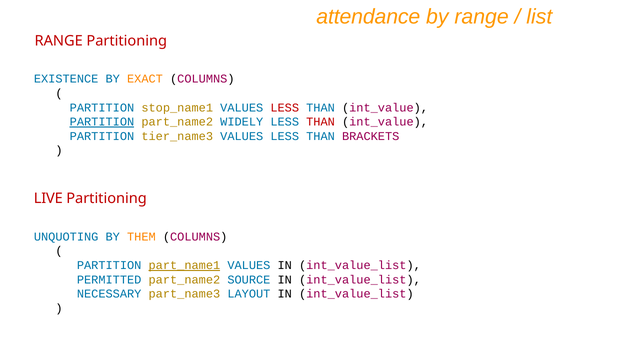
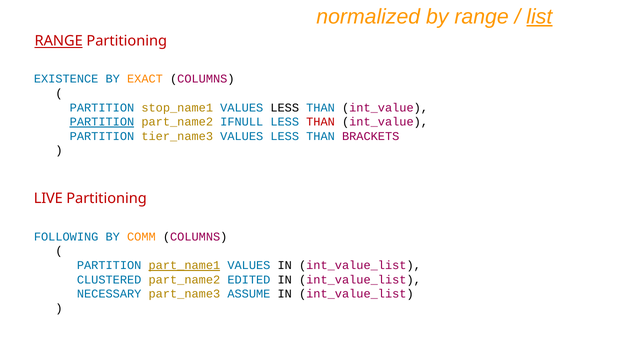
attendance: attendance -> normalized
list underline: none -> present
RANGE at (59, 41) underline: none -> present
LESS at (285, 108) colour: red -> black
WIDELY: WIDELY -> IFNULL
UNQUOTING: UNQUOTING -> FOLLOWING
THEM: THEM -> COMM
PERMITTED: PERMITTED -> CLUSTERED
SOURCE: SOURCE -> EDITED
LAYOUT: LAYOUT -> ASSUME
